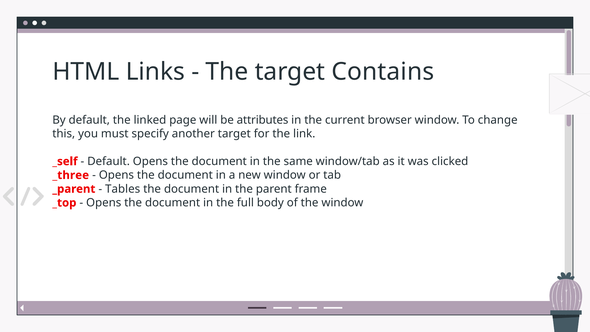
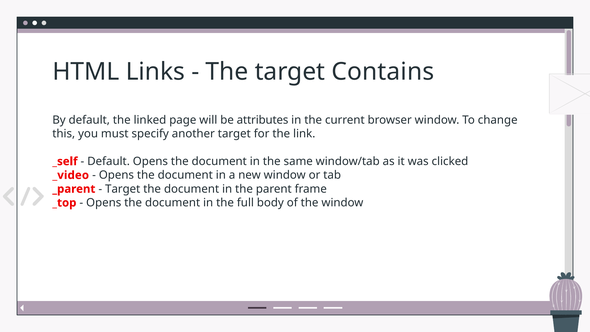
_three: _three -> _video
Tables at (123, 189): Tables -> Target
